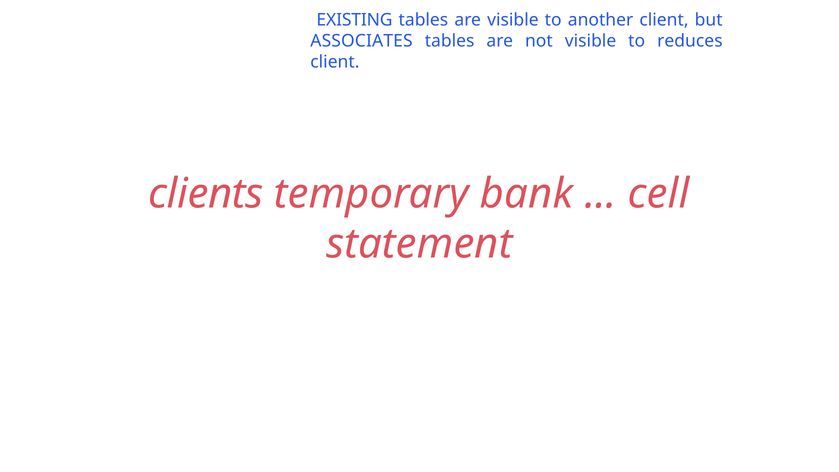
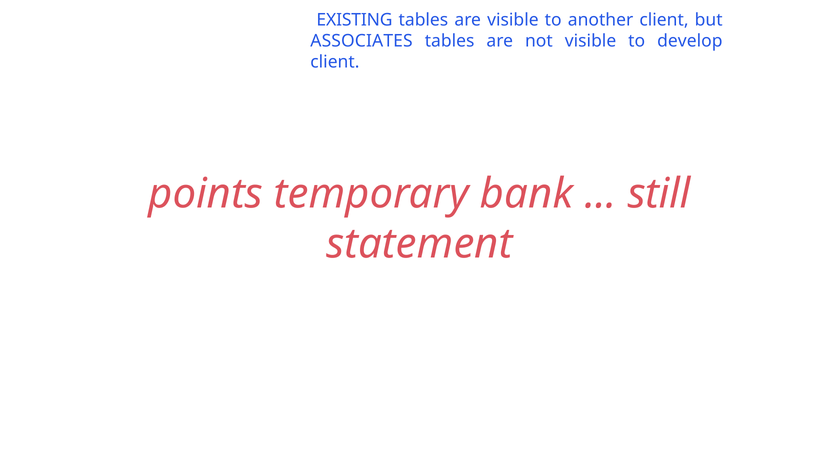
reduces: reduces -> develop
clients: clients -> points
cell: cell -> still
